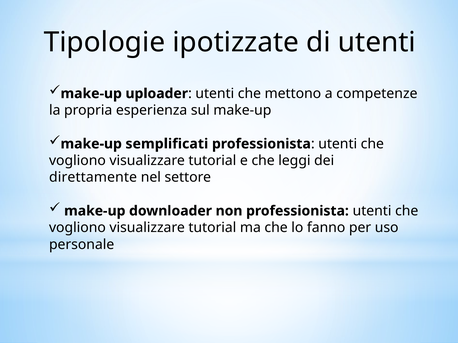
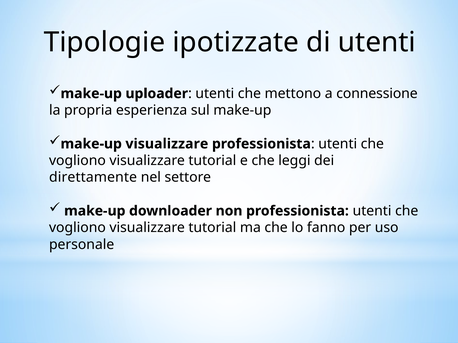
competenze: competenze -> connessione
make-up semplificati: semplificati -> visualizzare
